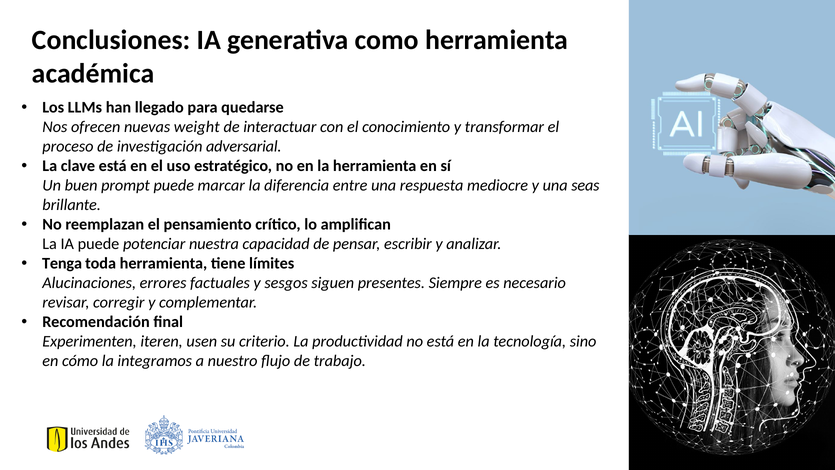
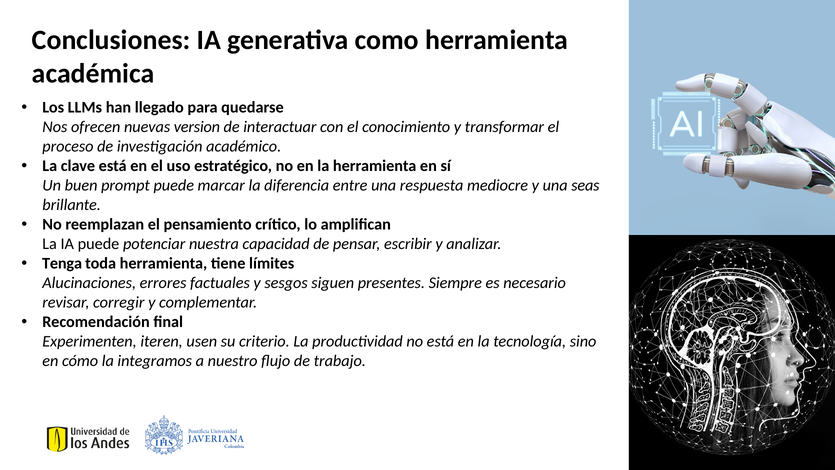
weight: weight -> version
adversarial: adversarial -> académico
